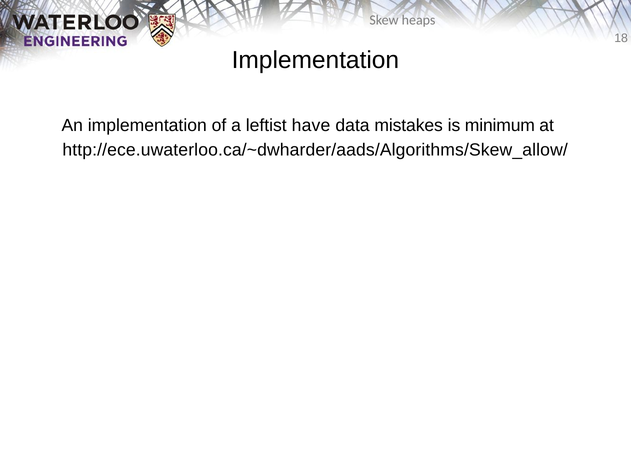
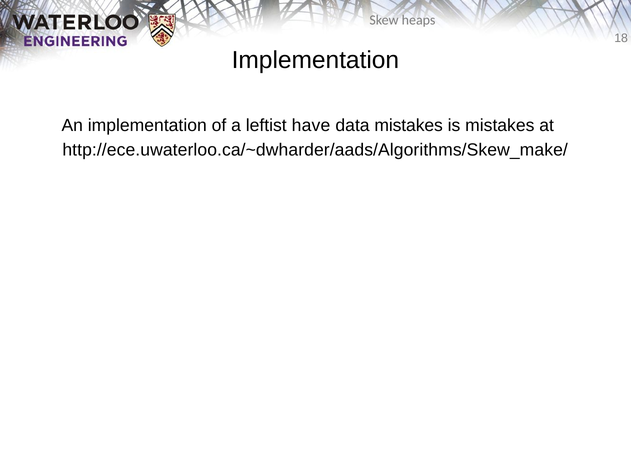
is minimum: minimum -> mistakes
http://ece.uwaterloo.ca/~dwharder/aads/Algorithms/Skew_allow/: http://ece.uwaterloo.ca/~dwharder/aads/Algorithms/Skew_allow/ -> http://ece.uwaterloo.ca/~dwharder/aads/Algorithms/Skew_make/
